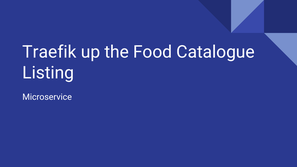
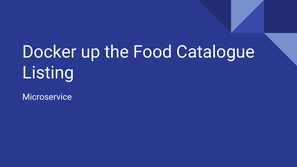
Traefik: Traefik -> Docker
